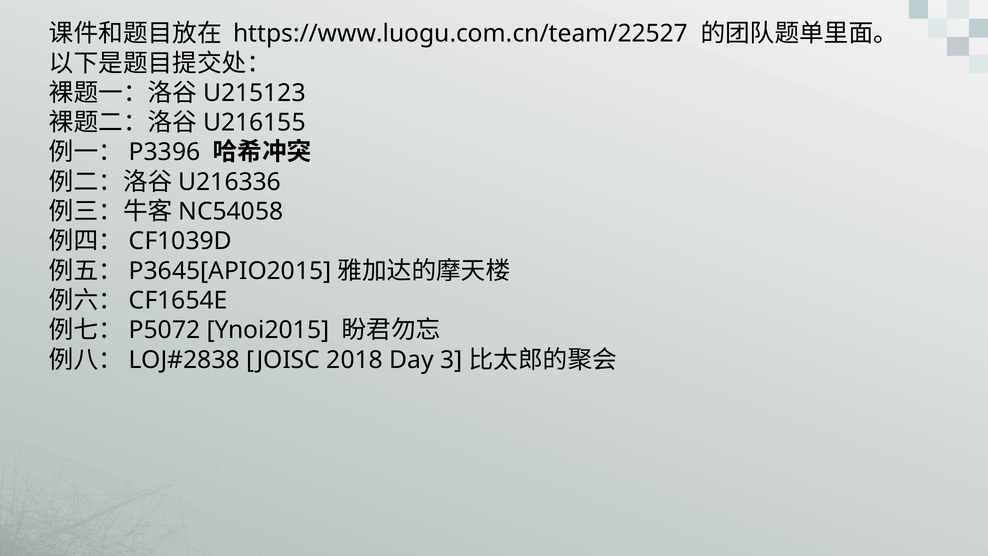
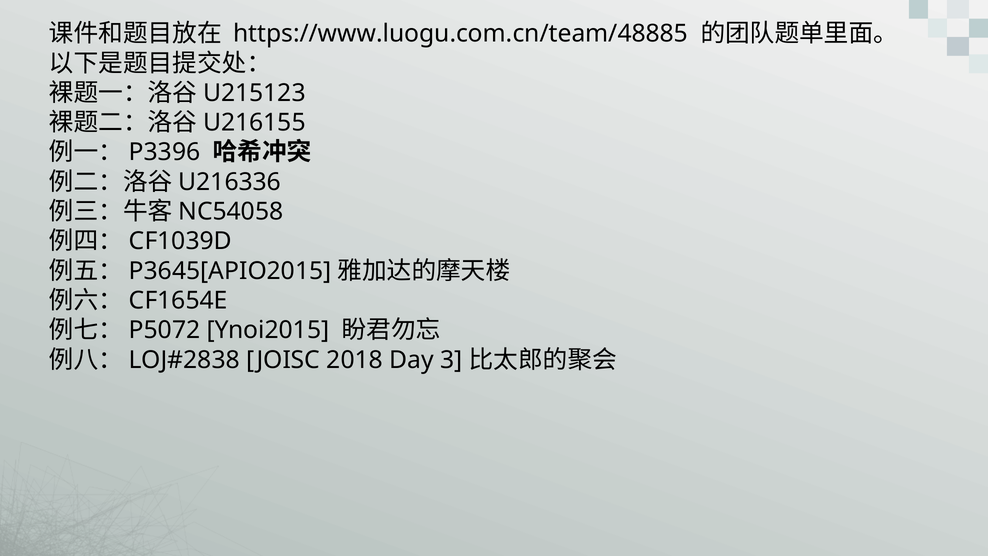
https://www.luogu.com.cn/team/22527: https://www.luogu.com.cn/team/22527 -> https://www.luogu.com.cn/team/48885
